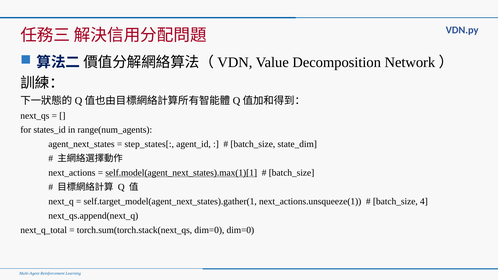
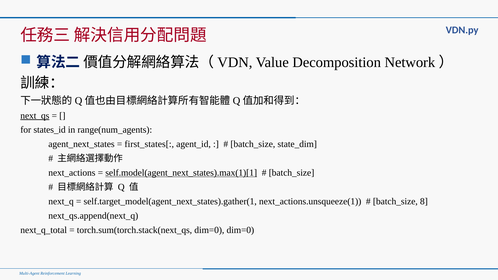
next_qs underline: none -> present
step_states[: step_states[ -> first_states[
4: 4 -> 8
